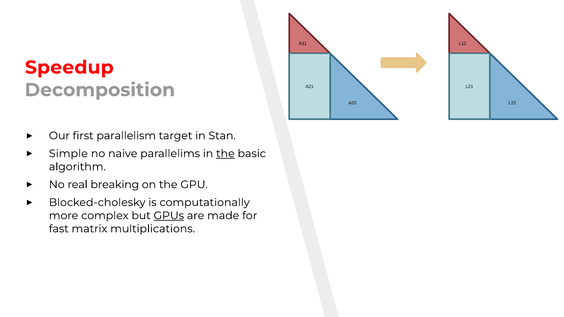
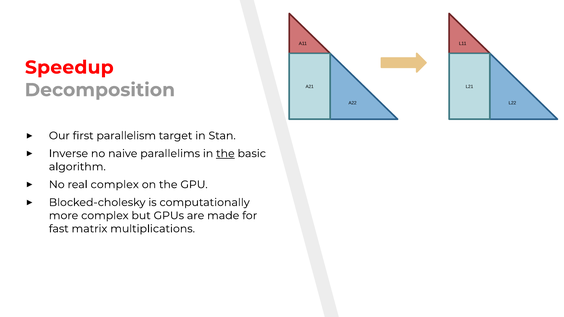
Simple: Simple -> Inverse
real breaking: breaking -> complex
GPUs underline: present -> none
